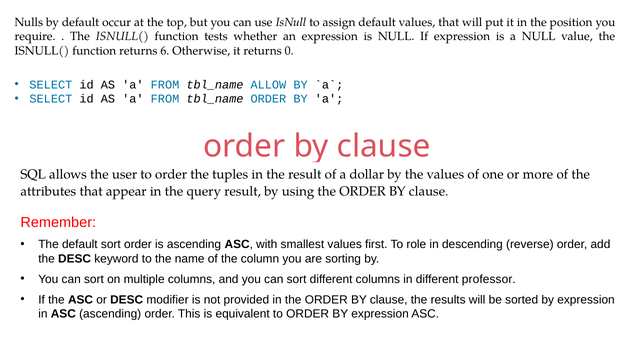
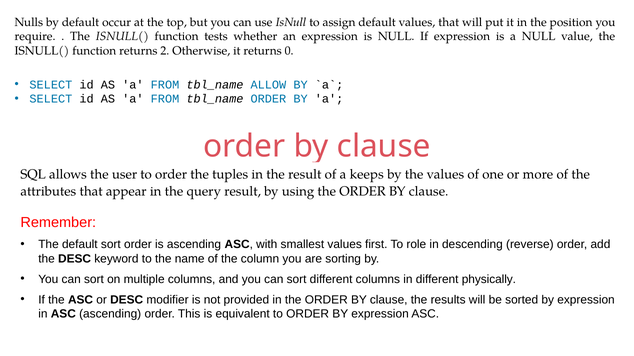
6: 6 -> 2
dollar: dollar -> keeps
professor: professor -> physically
